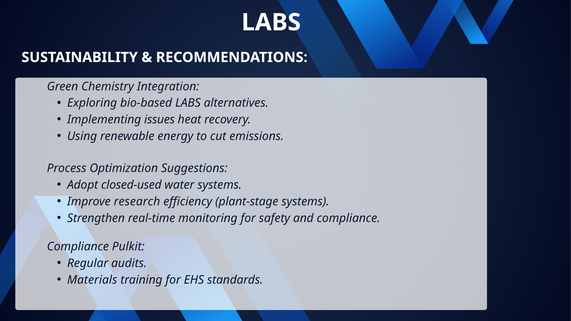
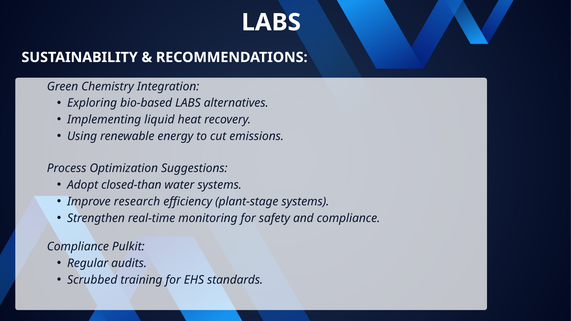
issues: issues -> liquid
closed-used: closed-used -> closed-than
Materials: Materials -> Scrubbed
